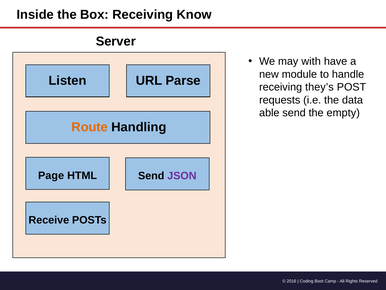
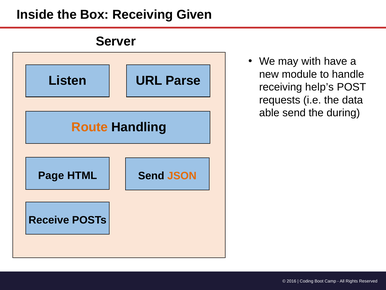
Know: Know -> Given
they’s: they’s -> help’s
empty: empty -> during
JSON colour: purple -> orange
